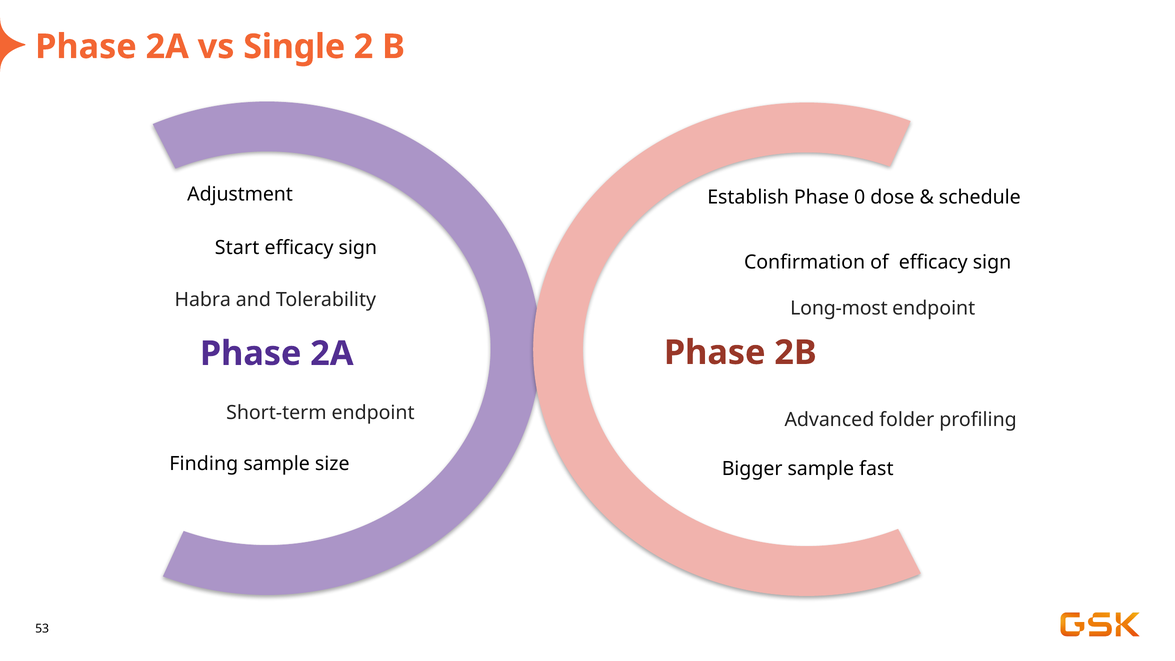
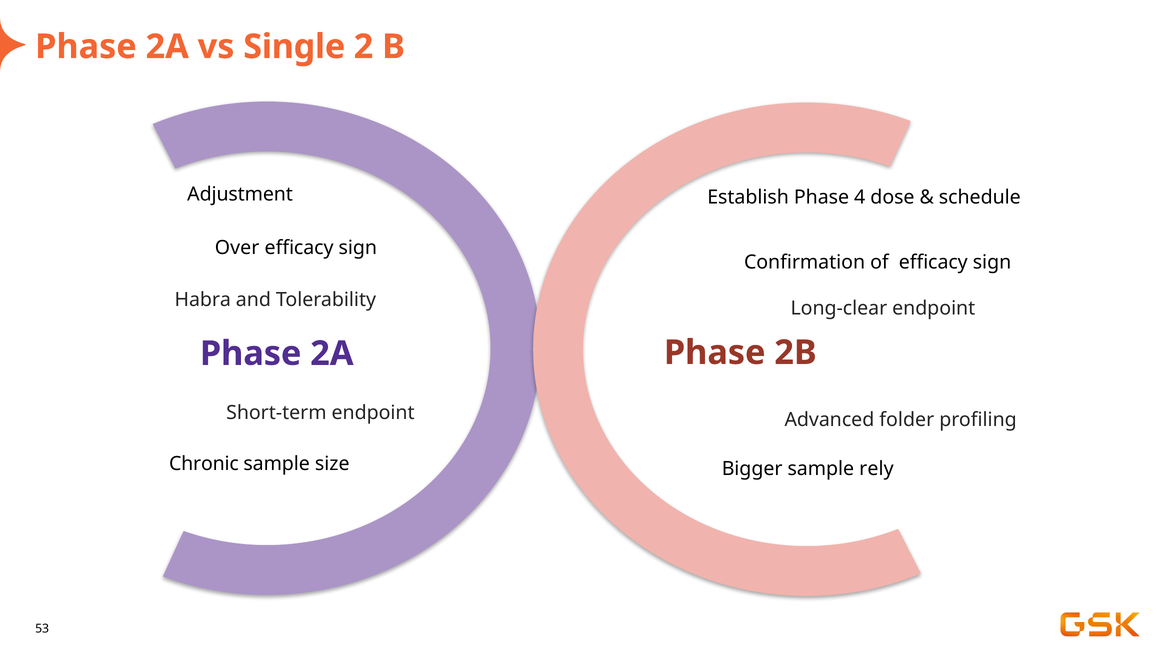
0: 0 -> 4
Start: Start -> Over
Long-most: Long-most -> Long-clear
Finding: Finding -> Chronic
fast: fast -> rely
